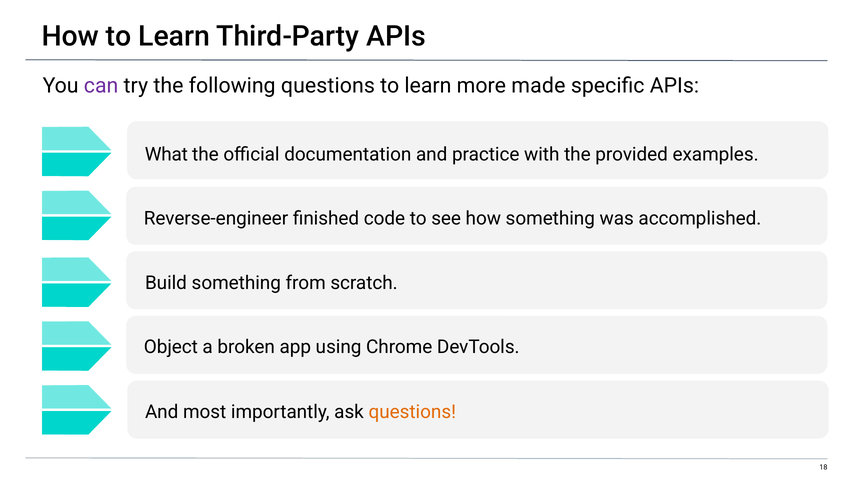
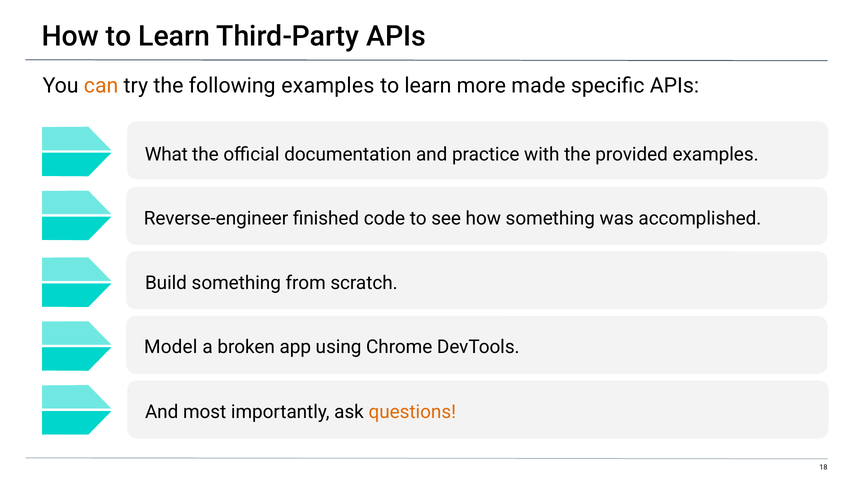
can colour: purple -> orange
following questions: questions -> examples
Object: Object -> Model
